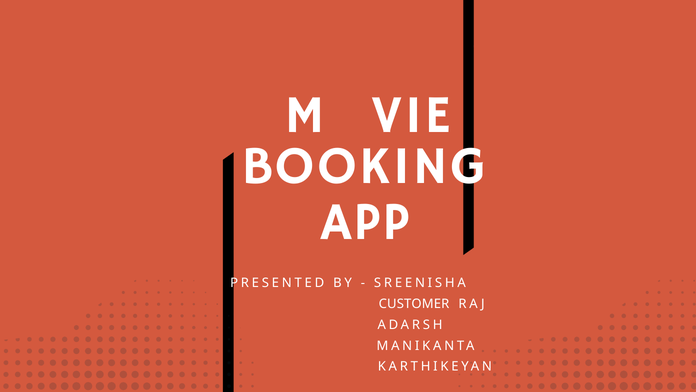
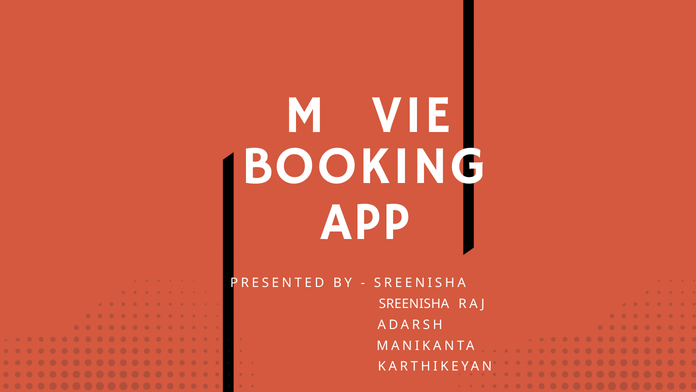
CUSTOMER at (414, 304): CUSTOMER -> SREENISHA
